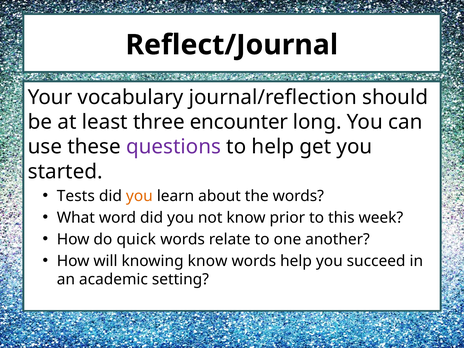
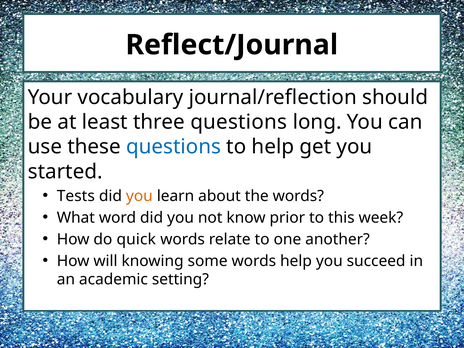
three encounter: encounter -> questions
questions at (174, 147) colour: purple -> blue
knowing know: know -> some
